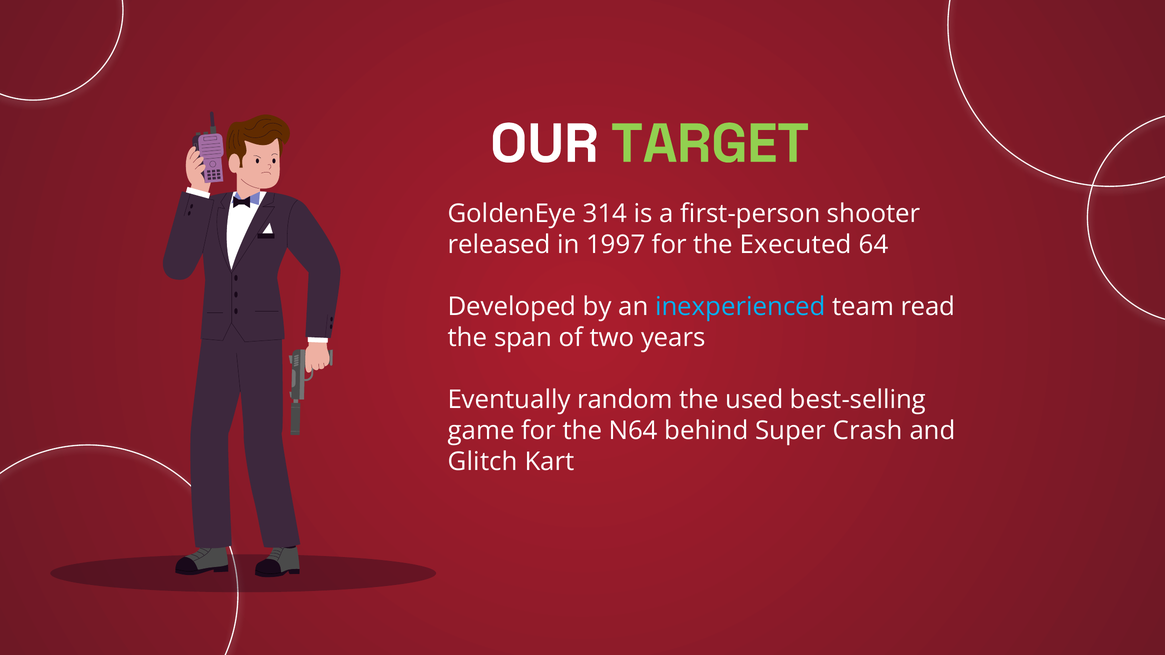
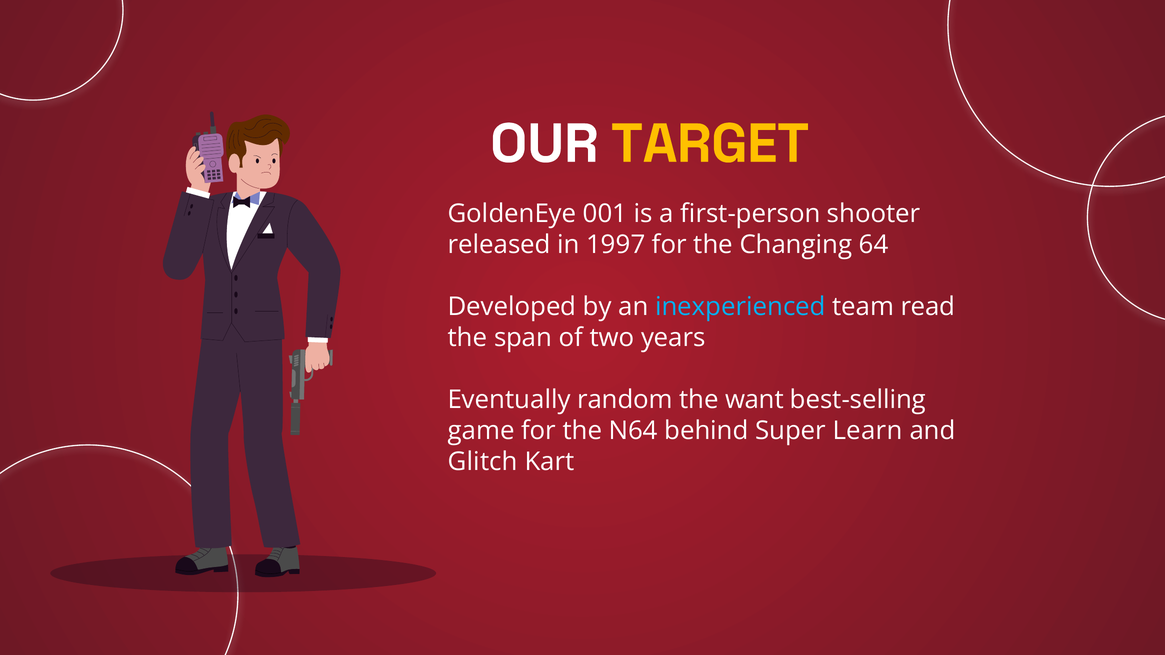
TARGET colour: light green -> yellow
314: 314 -> 001
Executed: Executed -> Changing
used: used -> want
Crash: Crash -> Learn
